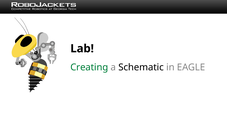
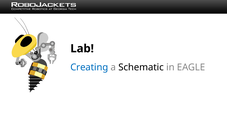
Creating colour: green -> blue
